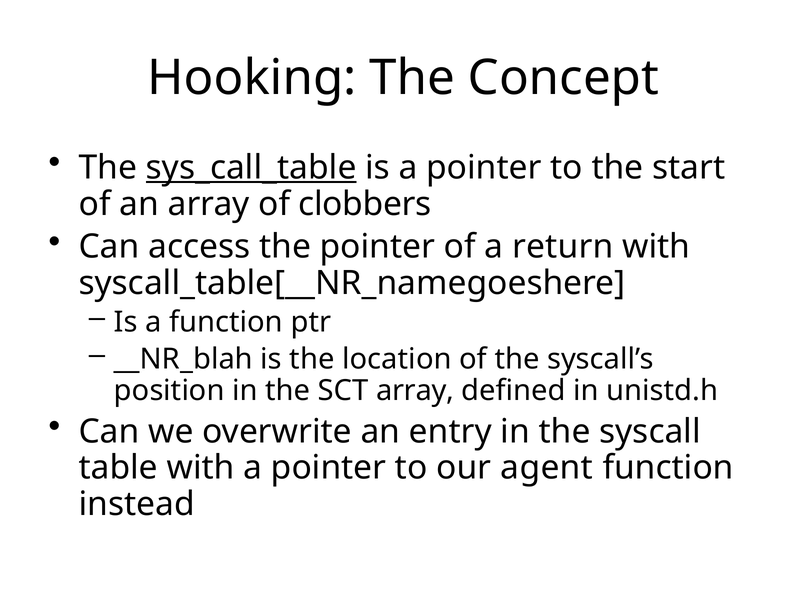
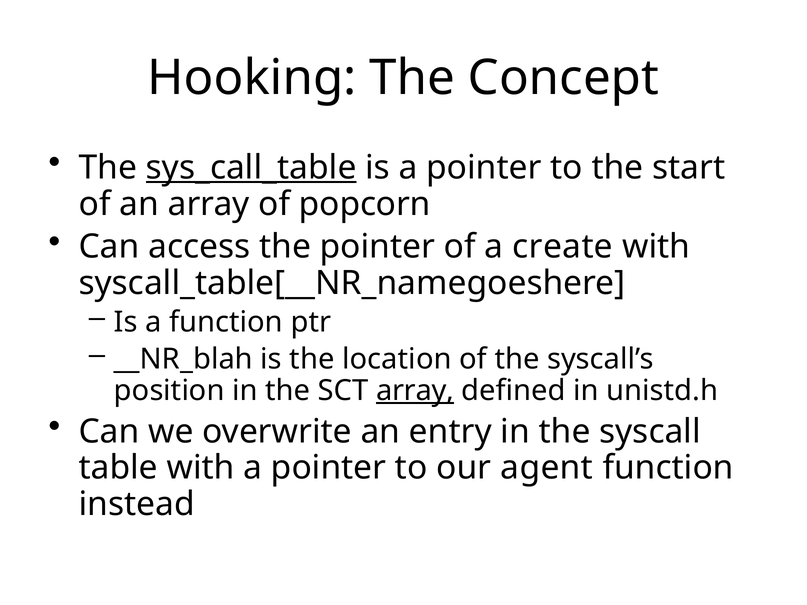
clobbers: clobbers -> popcorn
return: return -> create
array at (415, 391) underline: none -> present
